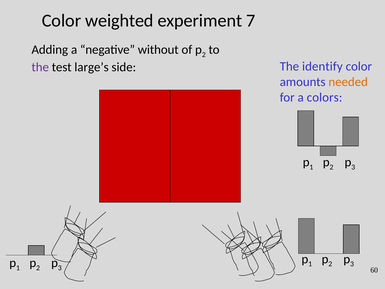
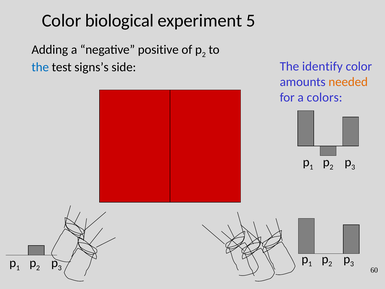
weighted: weighted -> biological
7: 7 -> 5
without: without -> positive
the at (40, 67) colour: purple -> blue
large’s: large’s -> signs’s
